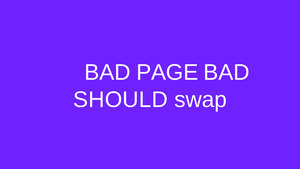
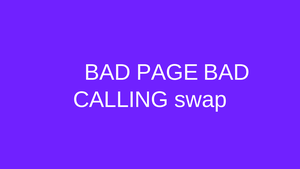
SHOULD: SHOULD -> CALLING
